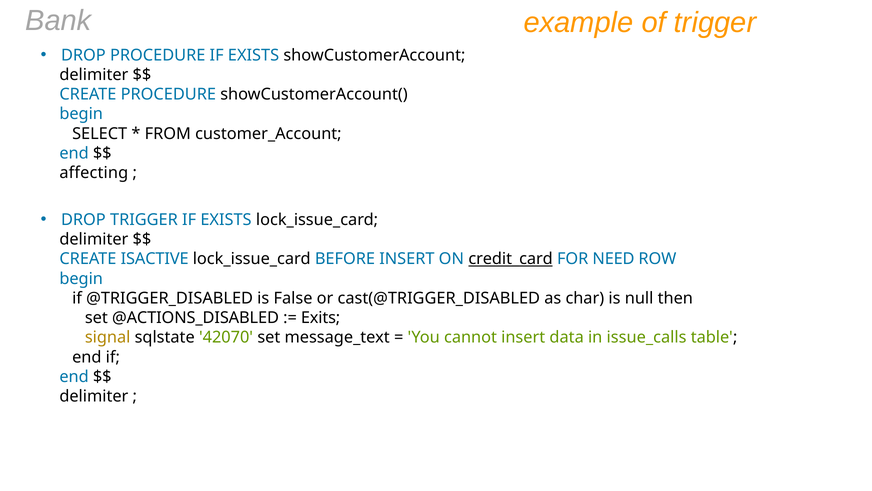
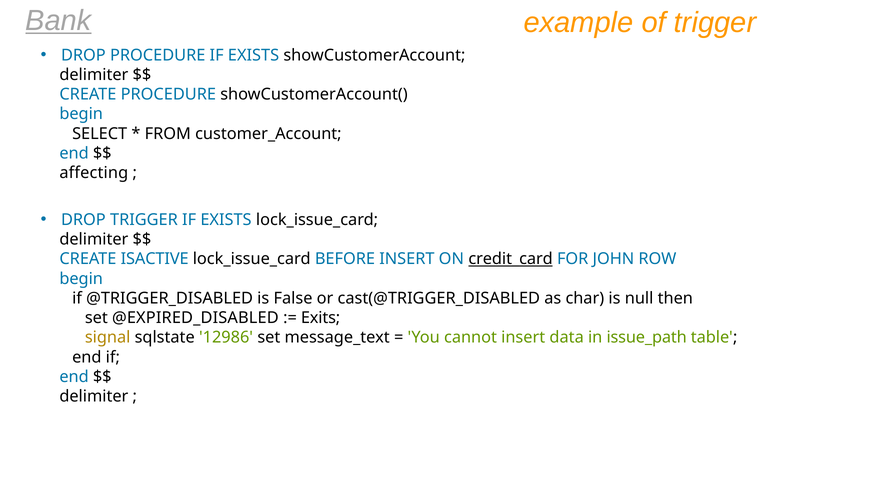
Bank underline: none -> present
NEED: NEED -> JOHN
@ACTIONS_DISABLED: @ACTIONS_DISABLED -> @EXPIRED_DISABLED
42070: 42070 -> 12986
issue_calls: issue_calls -> issue_path
